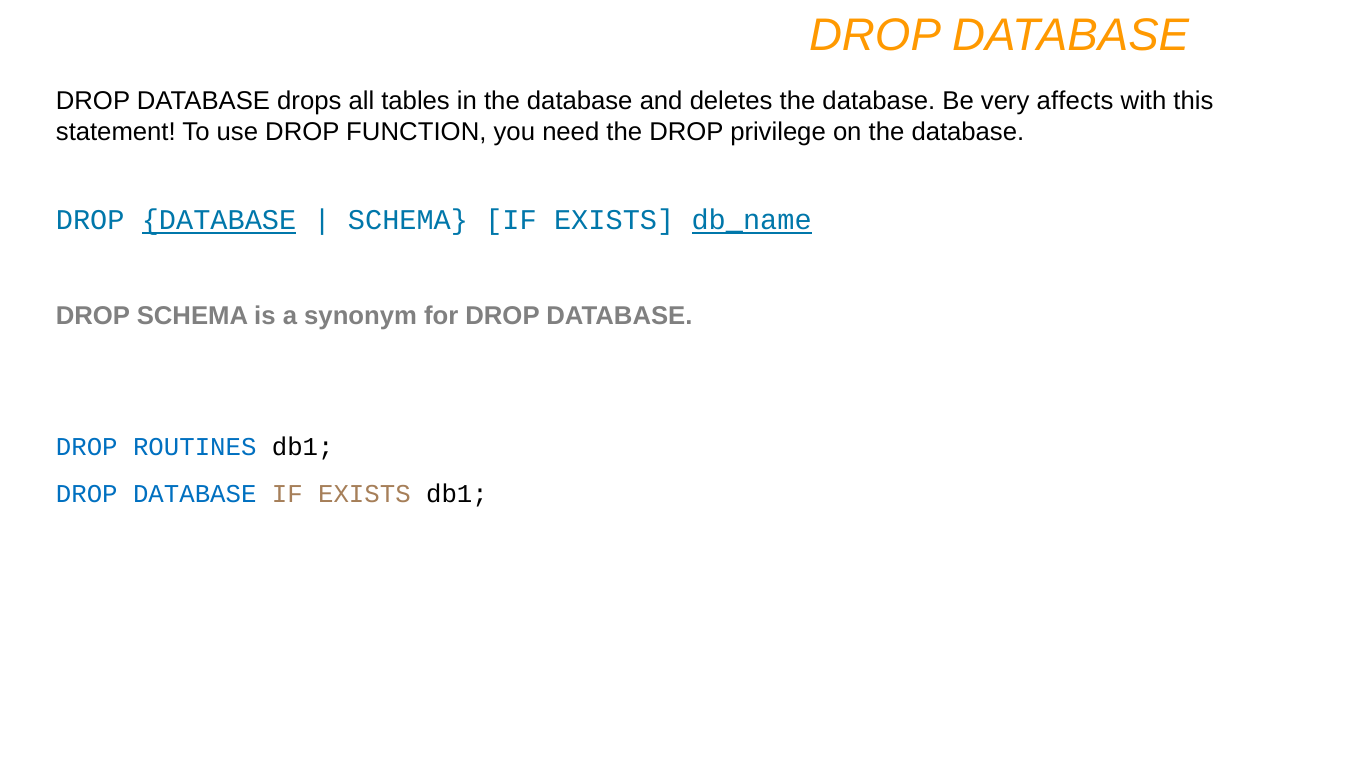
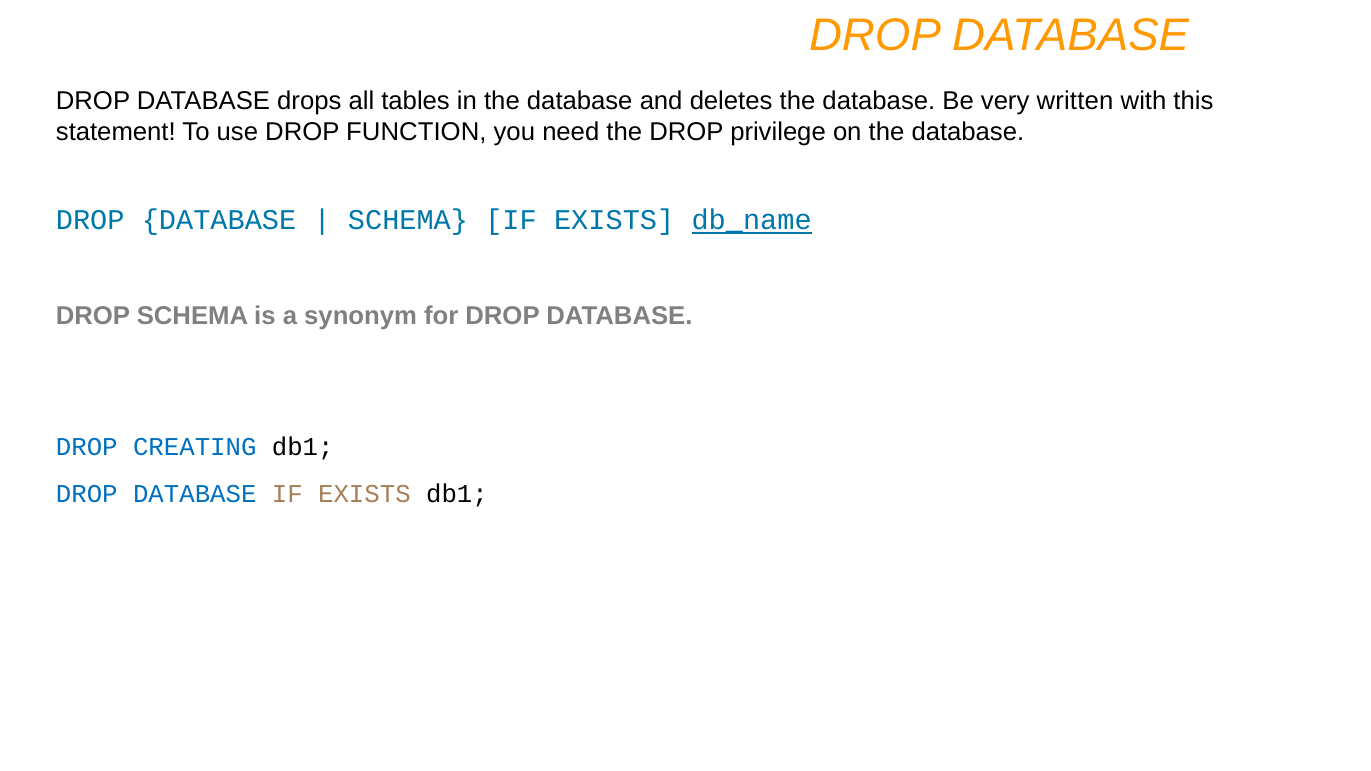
affects: affects -> written
DATABASE at (219, 220) underline: present -> none
ROUTINES: ROUTINES -> CREATING
